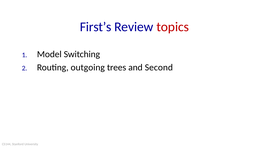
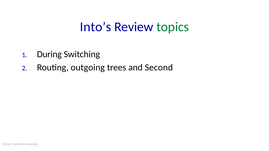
First’s: First’s -> Into’s
topics colour: red -> green
Model: Model -> During
